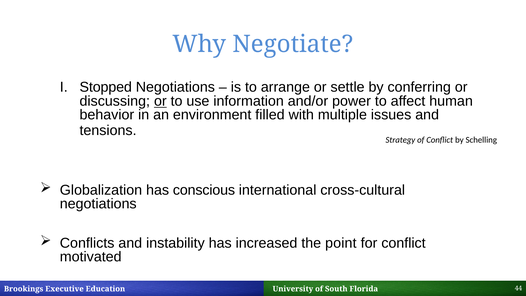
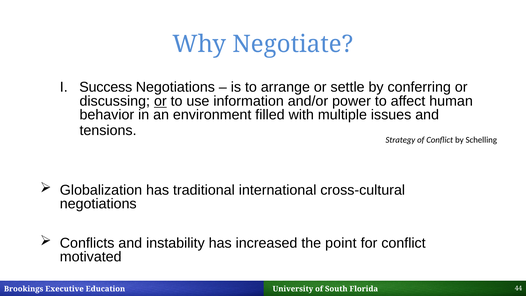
Stopped: Stopped -> Success
conscious: conscious -> traditional
